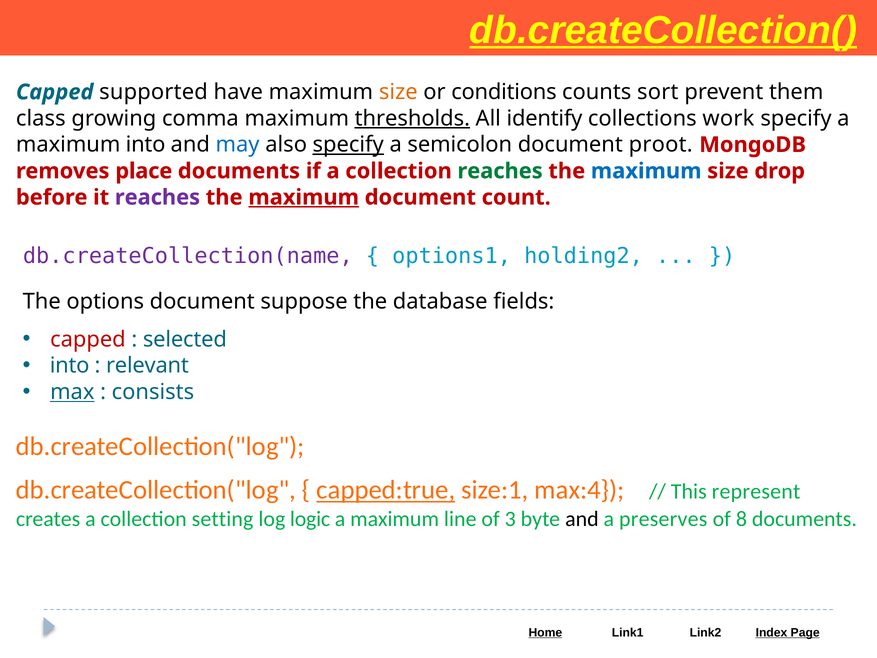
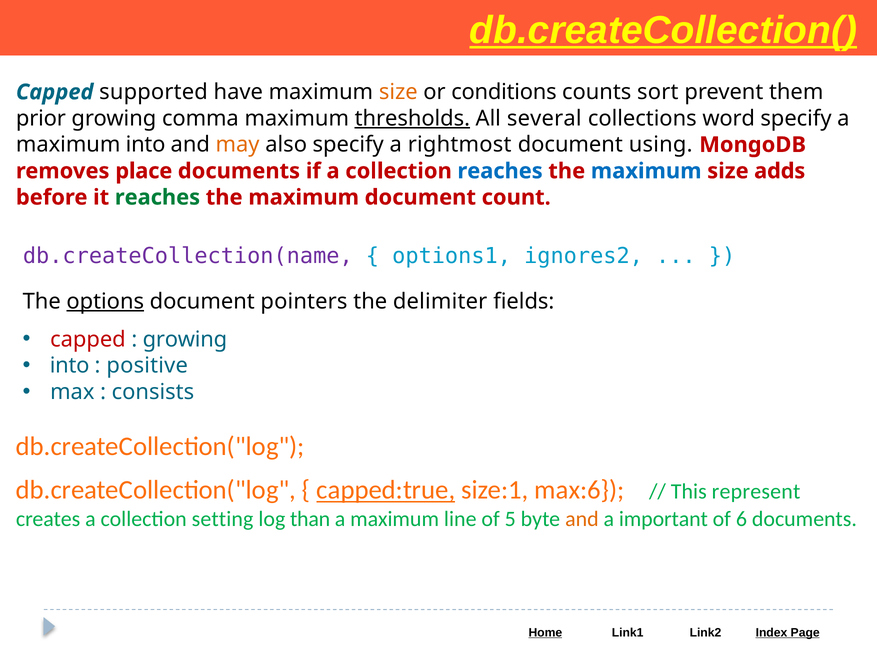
class: class -> prior
identify: identify -> several
work: work -> word
may colour: blue -> orange
specify at (348, 145) underline: present -> none
semicolon: semicolon -> rightmost
proot: proot -> using
reaches at (500, 171) colour: green -> blue
drop: drop -> adds
reaches at (157, 197) colour: purple -> green
maximum at (304, 197) underline: present -> none
holding2: holding2 -> ignores2
options underline: none -> present
suppose: suppose -> pointers
database: database -> delimiter
selected at (185, 339): selected -> growing
relevant: relevant -> positive
max underline: present -> none
max:4: max:4 -> max:6
logic: logic -> than
3: 3 -> 5
and at (582, 519) colour: black -> orange
preserves: preserves -> important
8: 8 -> 6
